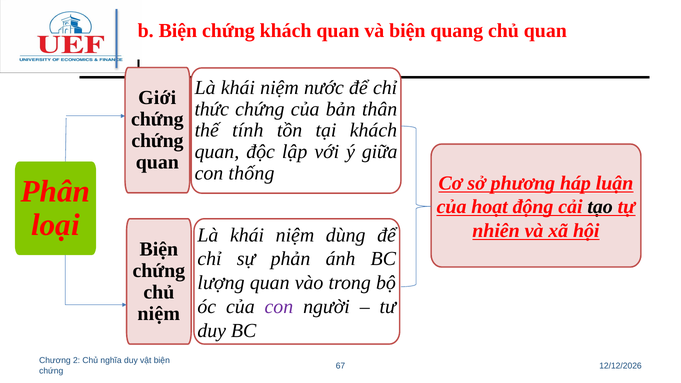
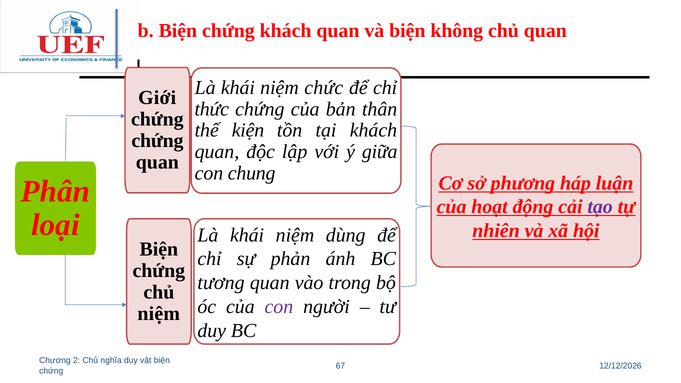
quang: quang -> không
nước: nước -> chức
tính: tính -> kiện
thống: thống -> chung
tạo colour: black -> purple
lượng: lượng -> tương
